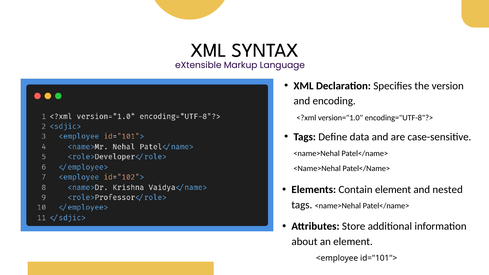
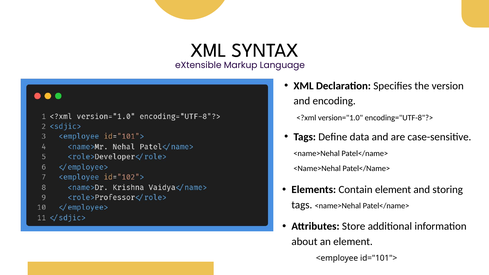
nested: nested -> storing
